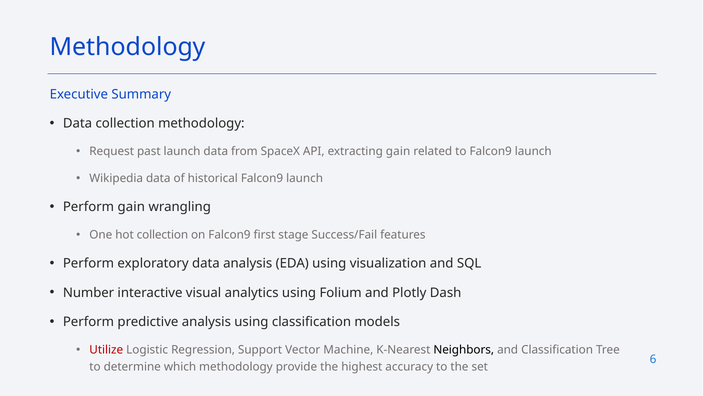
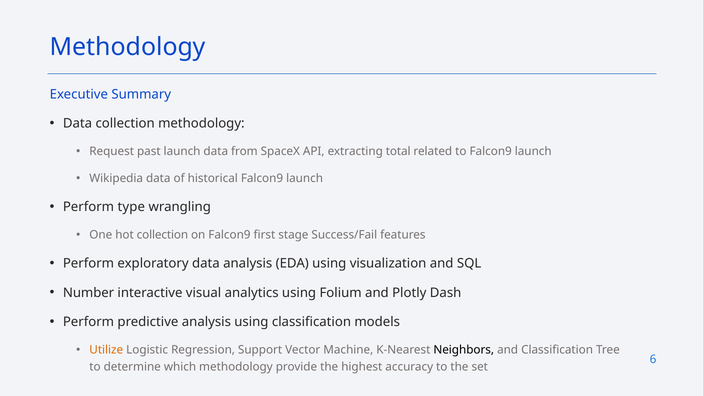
extracting gain: gain -> total
Perform gain: gain -> type
Utilize colour: red -> orange
